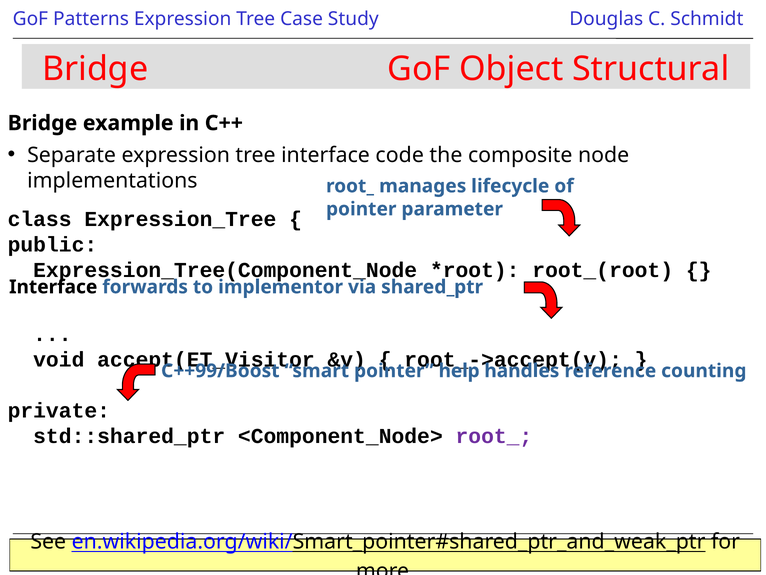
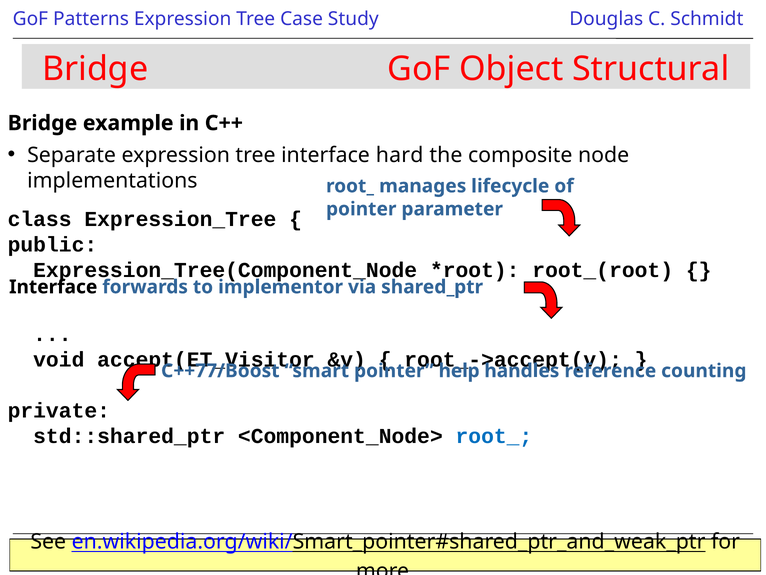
code: code -> hard
C++99/Boost: C++99/Boost -> C++77/Boost
root_ at (494, 436) colour: purple -> blue
